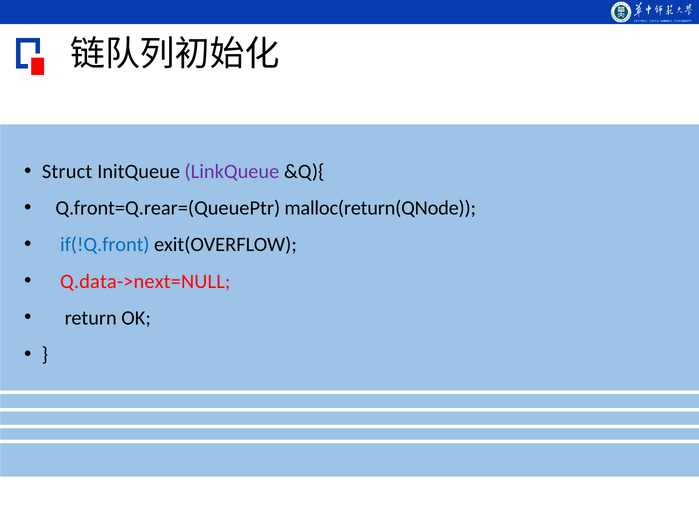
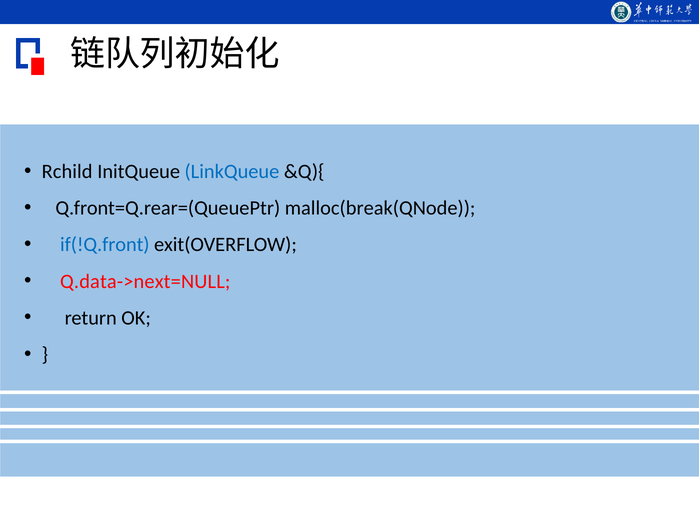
Struct: Struct -> Rchild
LinkQueue colour: purple -> blue
malloc(return(QNode: malloc(return(QNode -> malloc(break(QNode
